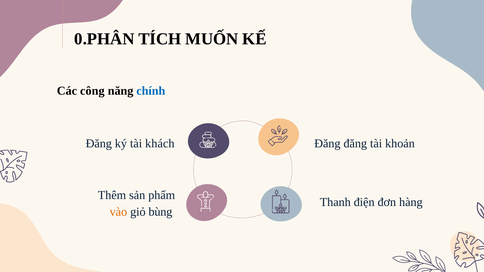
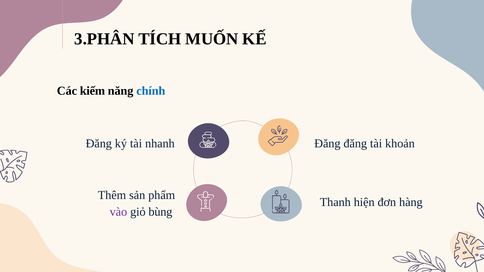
0.PHÂN: 0.PHÂN -> 3.PHÂN
công: công -> kiếm
khách: khách -> nhanh
điện: điện -> hiện
vào colour: orange -> purple
